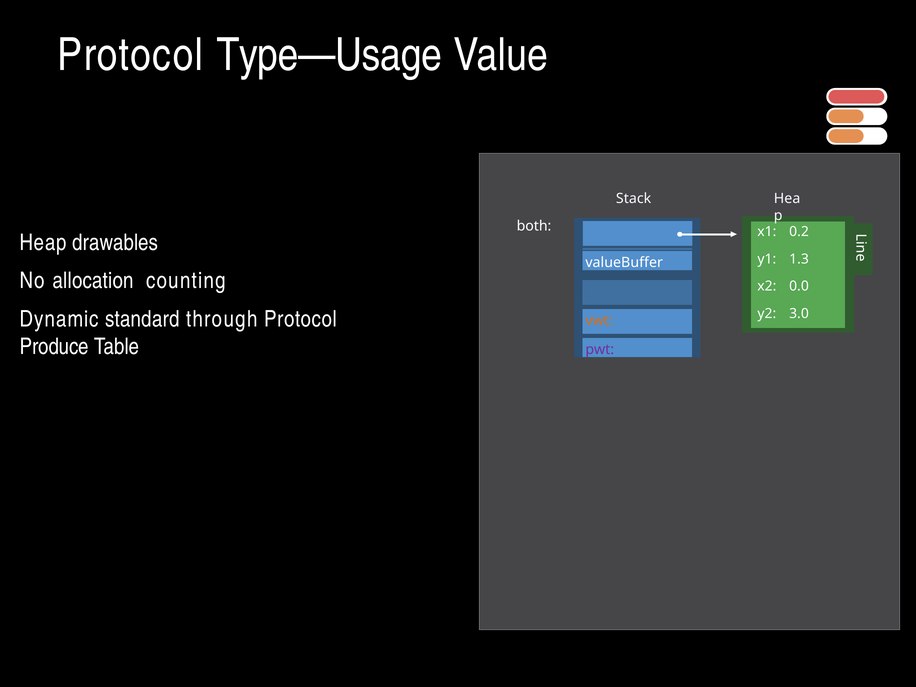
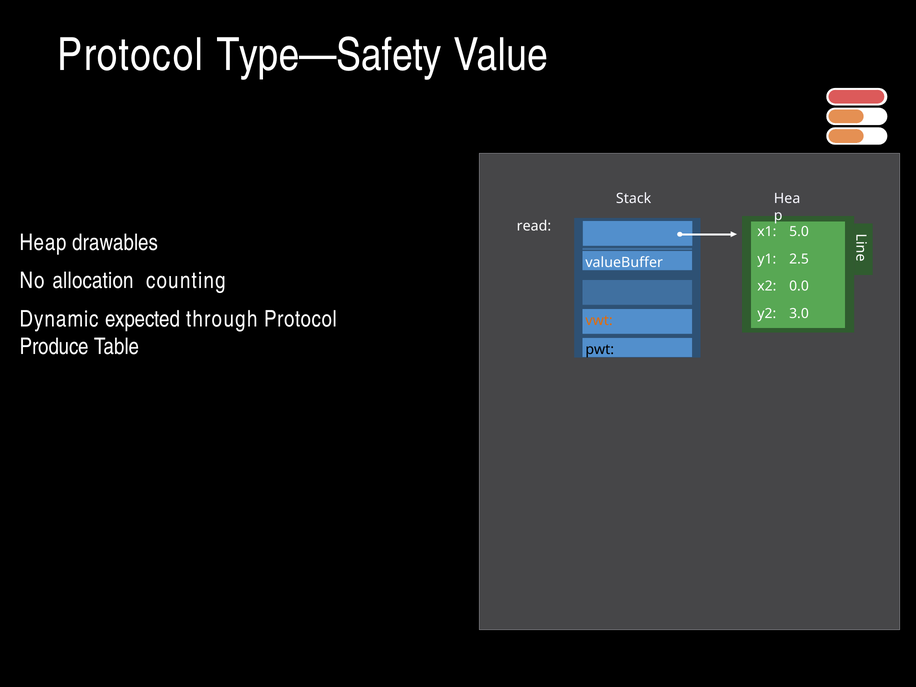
Type—Usage: Type—Usage -> Type—Safety
both: both -> read
0.2: 0.2 -> 5.0
1.3: 1.3 -> 2.5
standard: standard -> expected
pwt colour: purple -> black
